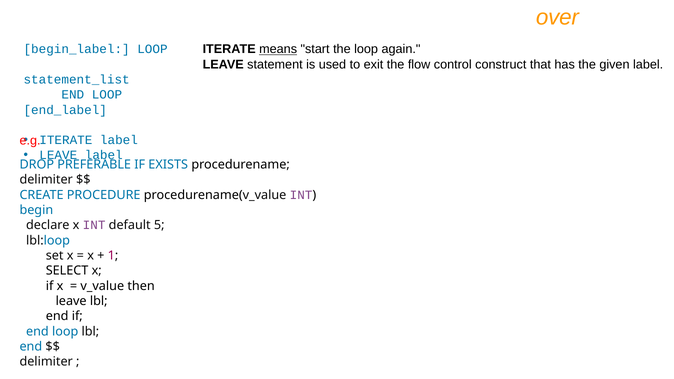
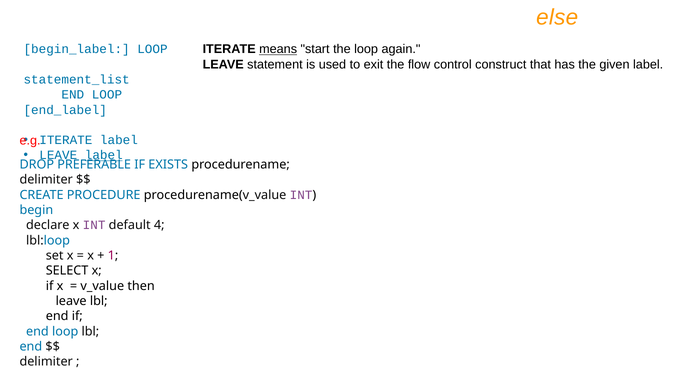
over: over -> else
label at (104, 155) underline: none -> present
5: 5 -> 4
